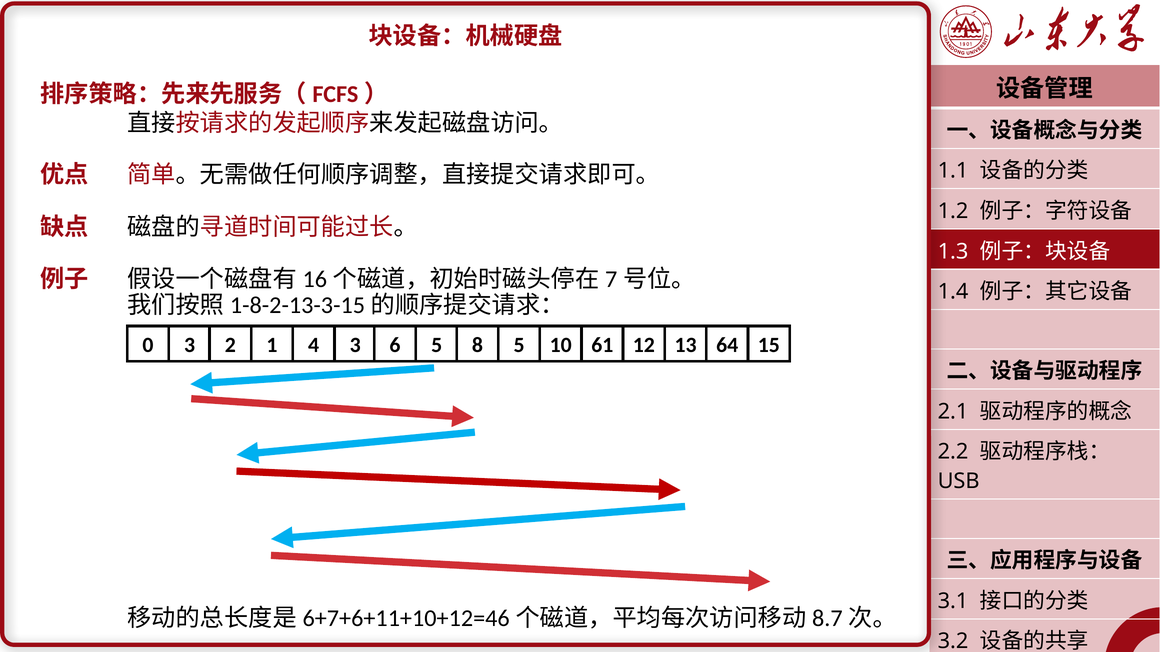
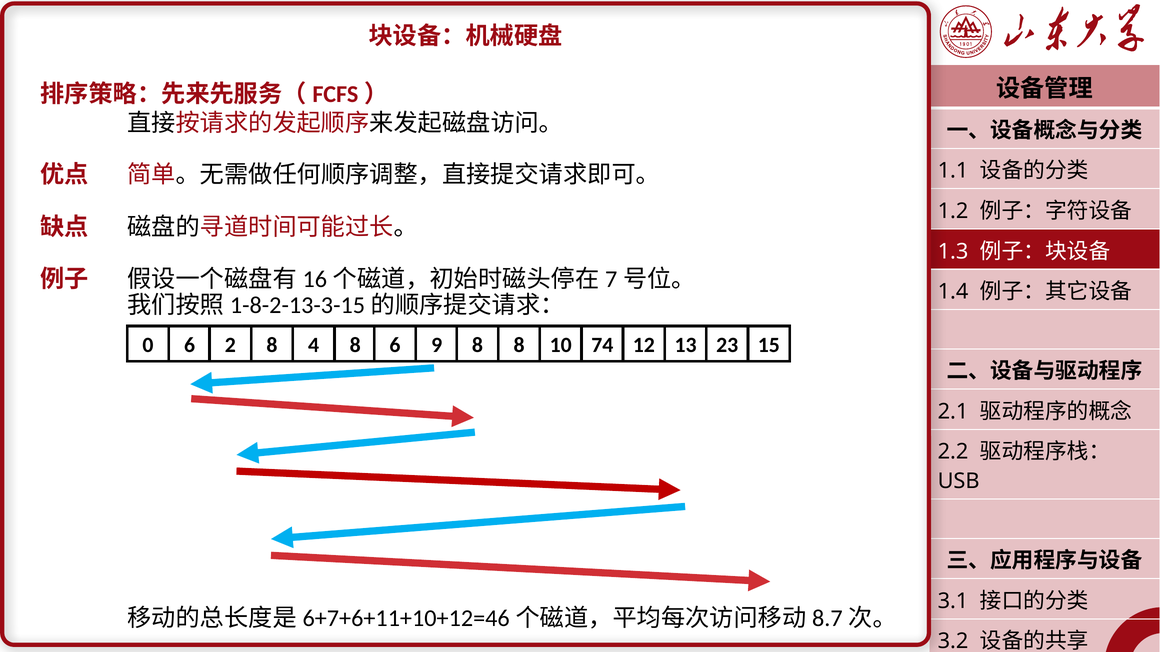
0 3: 3 -> 6
2 1: 1 -> 8
4 3: 3 -> 8
6 5: 5 -> 9
8 5: 5 -> 8
61: 61 -> 74
64: 64 -> 23
